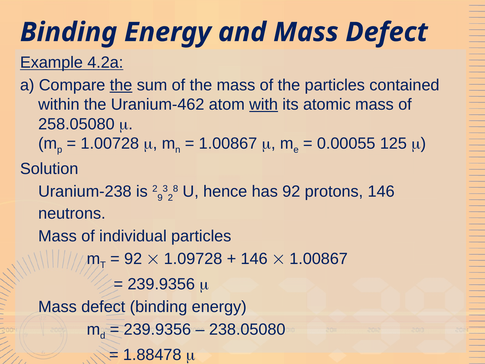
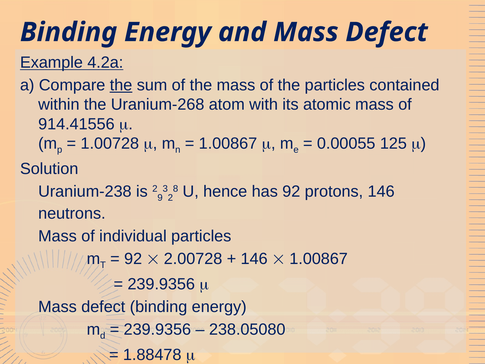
Uranium-462: Uranium-462 -> Uranium-268
with underline: present -> none
258.05080: 258.05080 -> 914.41556
1.09728: 1.09728 -> 2.00728
